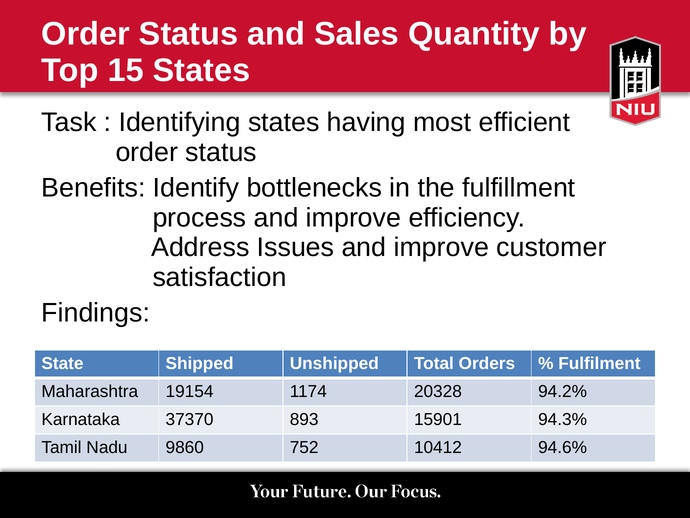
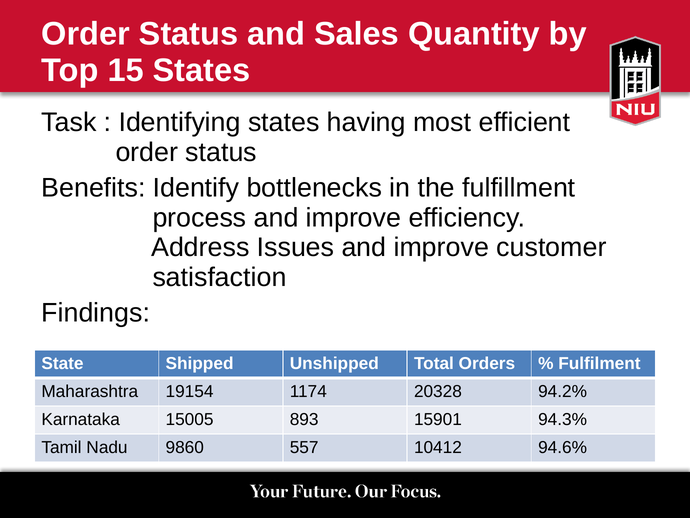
37370: 37370 -> 15005
752: 752 -> 557
